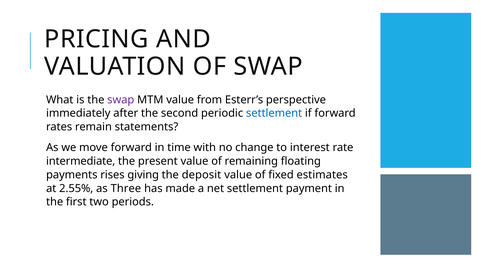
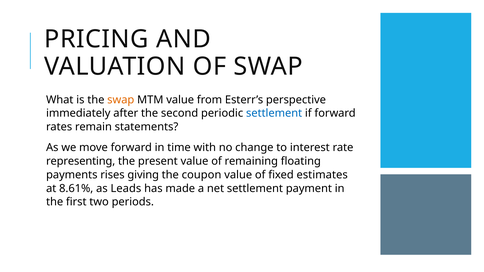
swap at (121, 100) colour: purple -> orange
intermediate: intermediate -> representing
deposit: deposit -> coupon
2.55%: 2.55% -> 8.61%
Three: Three -> Leads
